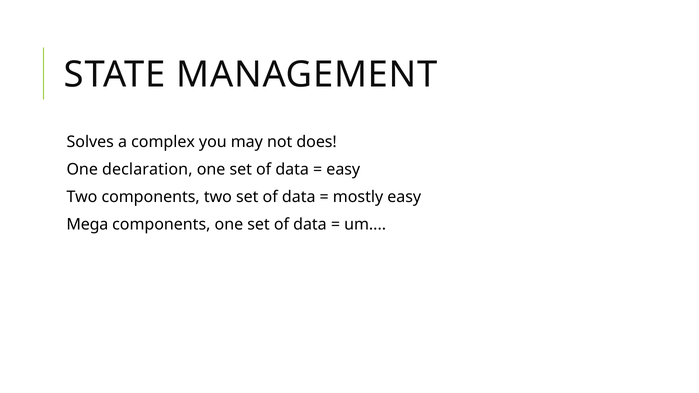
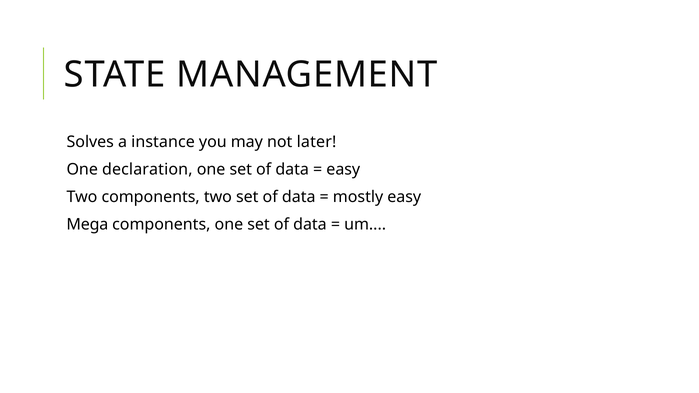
complex: complex -> instance
does: does -> later
